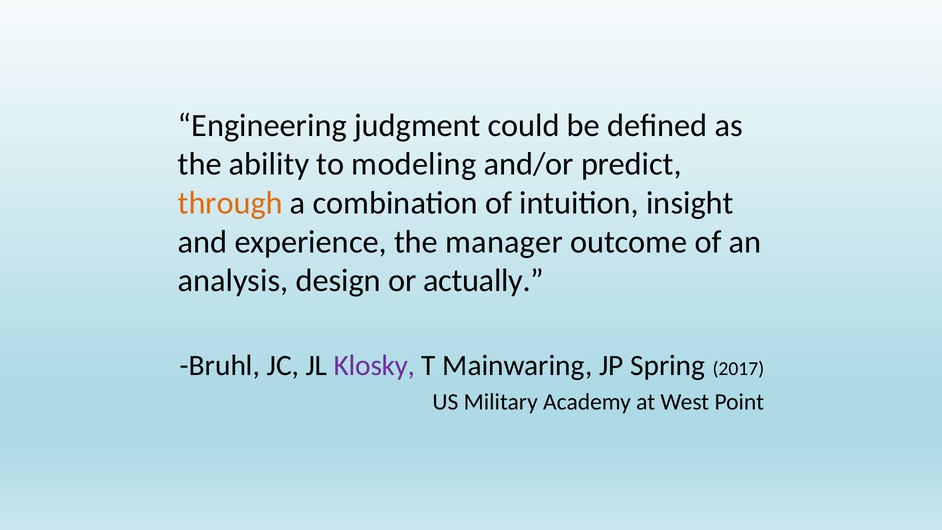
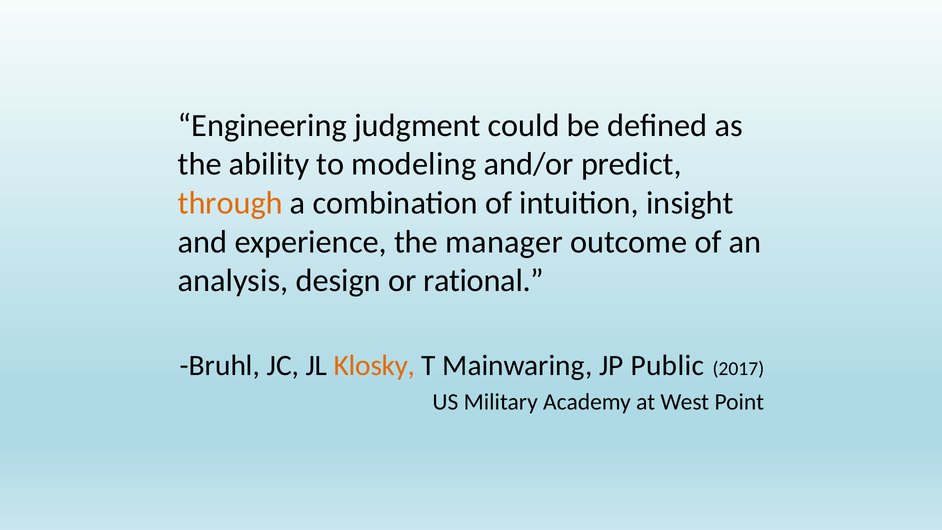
actually: actually -> rational
Klosky colour: purple -> orange
Spring: Spring -> Public
